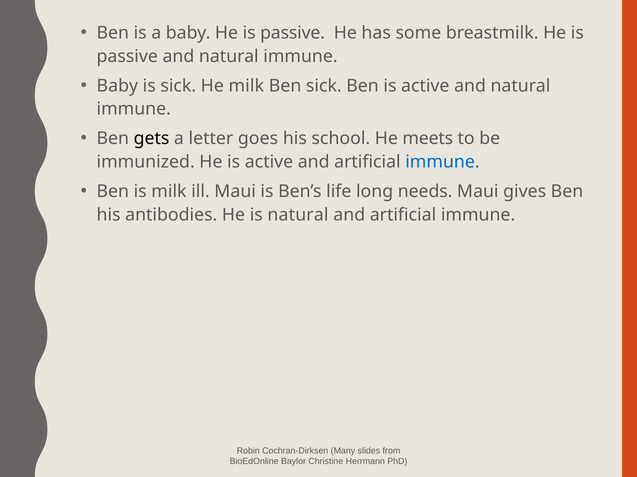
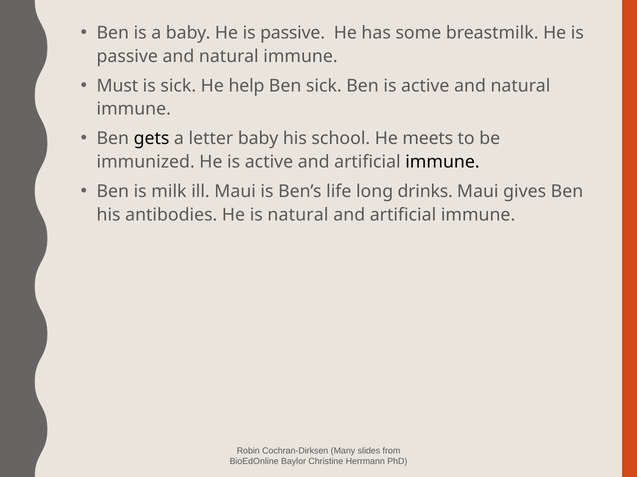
Baby at (117, 86): Baby -> Must
He milk: milk -> help
letter goes: goes -> baby
immune at (442, 162) colour: blue -> black
needs: needs -> drinks
